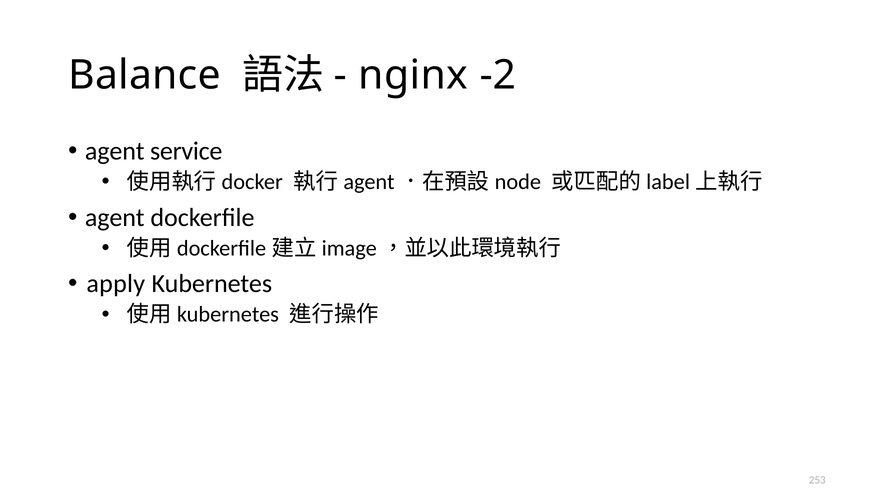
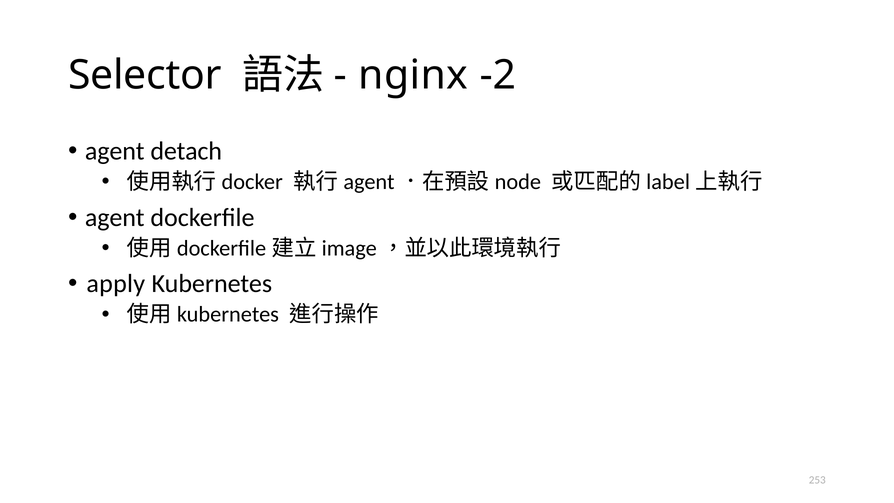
Balance: Balance -> Selector
service: service -> detach
